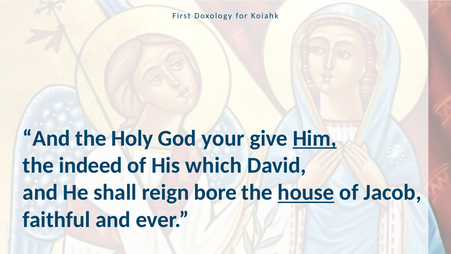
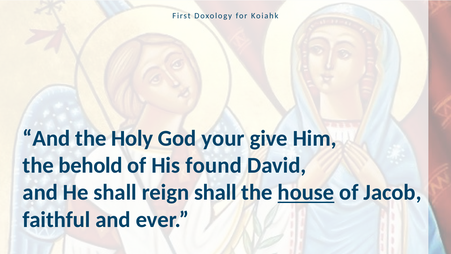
Him underline: present -> none
indeed: indeed -> behold
which: which -> found
reign bore: bore -> shall
